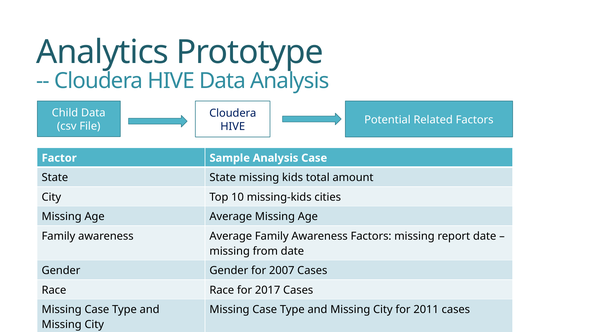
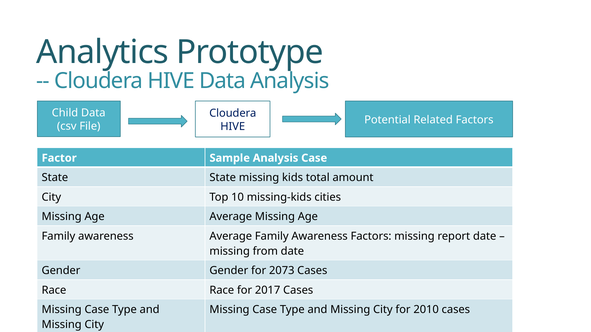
2007: 2007 -> 2073
2011: 2011 -> 2010
